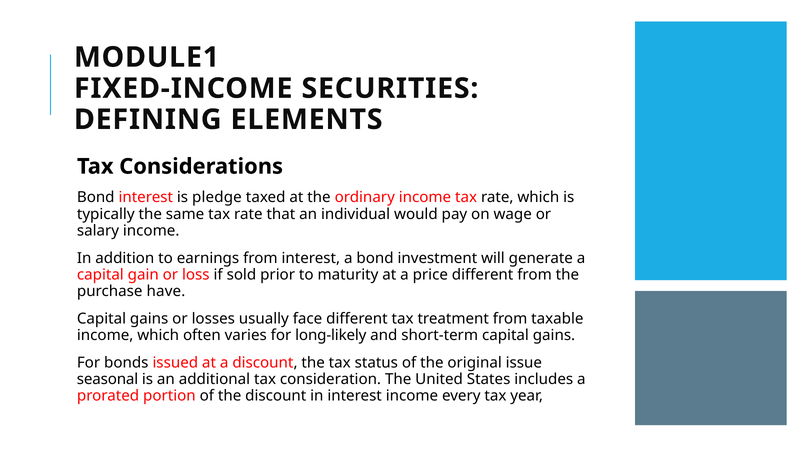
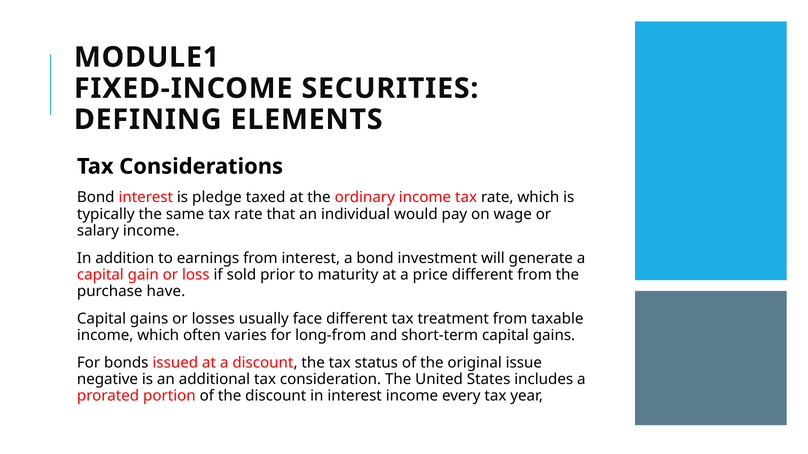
long-likely: long-likely -> long-from
seasonal: seasonal -> negative
